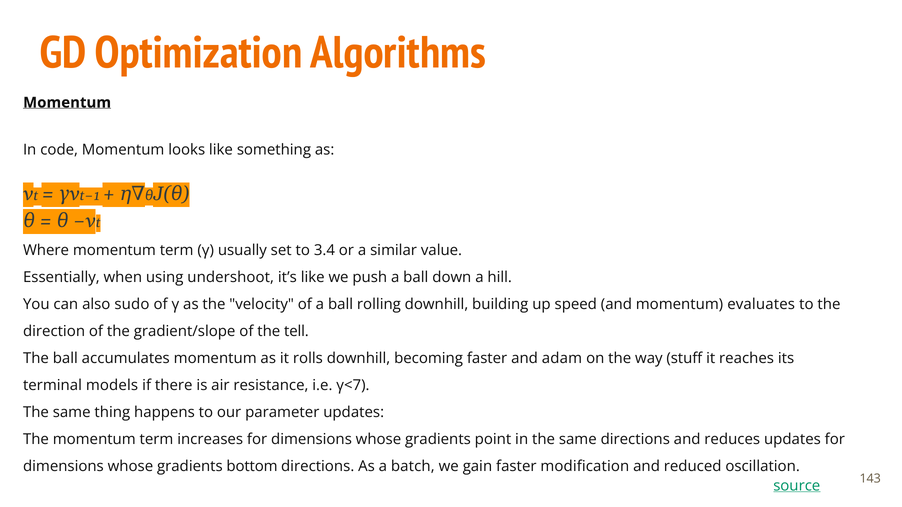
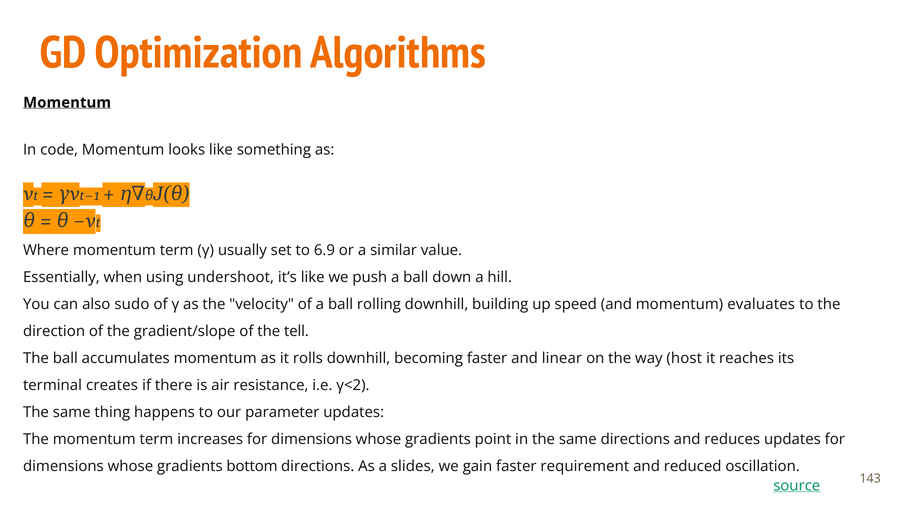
3.4: 3.4 -> 6.9
adam: adam -> linear
stuff: stuff -> host
models: models -> creates
γ<7: γ<7 -> γ<2
batch: batch -> slides
modification: modification -> requirement
